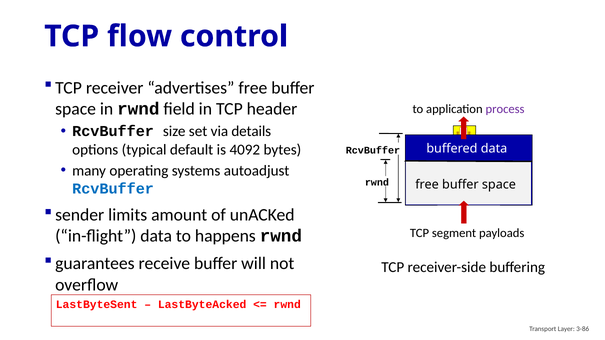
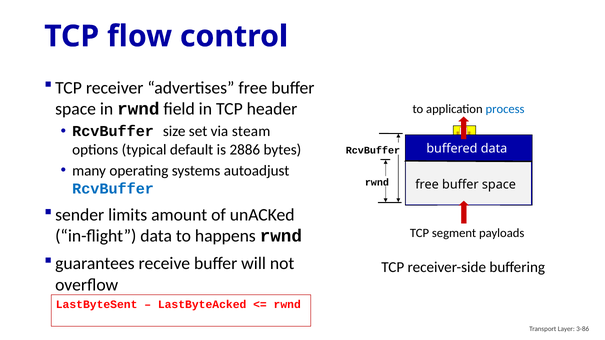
process colour: purple -> blue
details: details -> steam
4092: 4092 -> 2886
